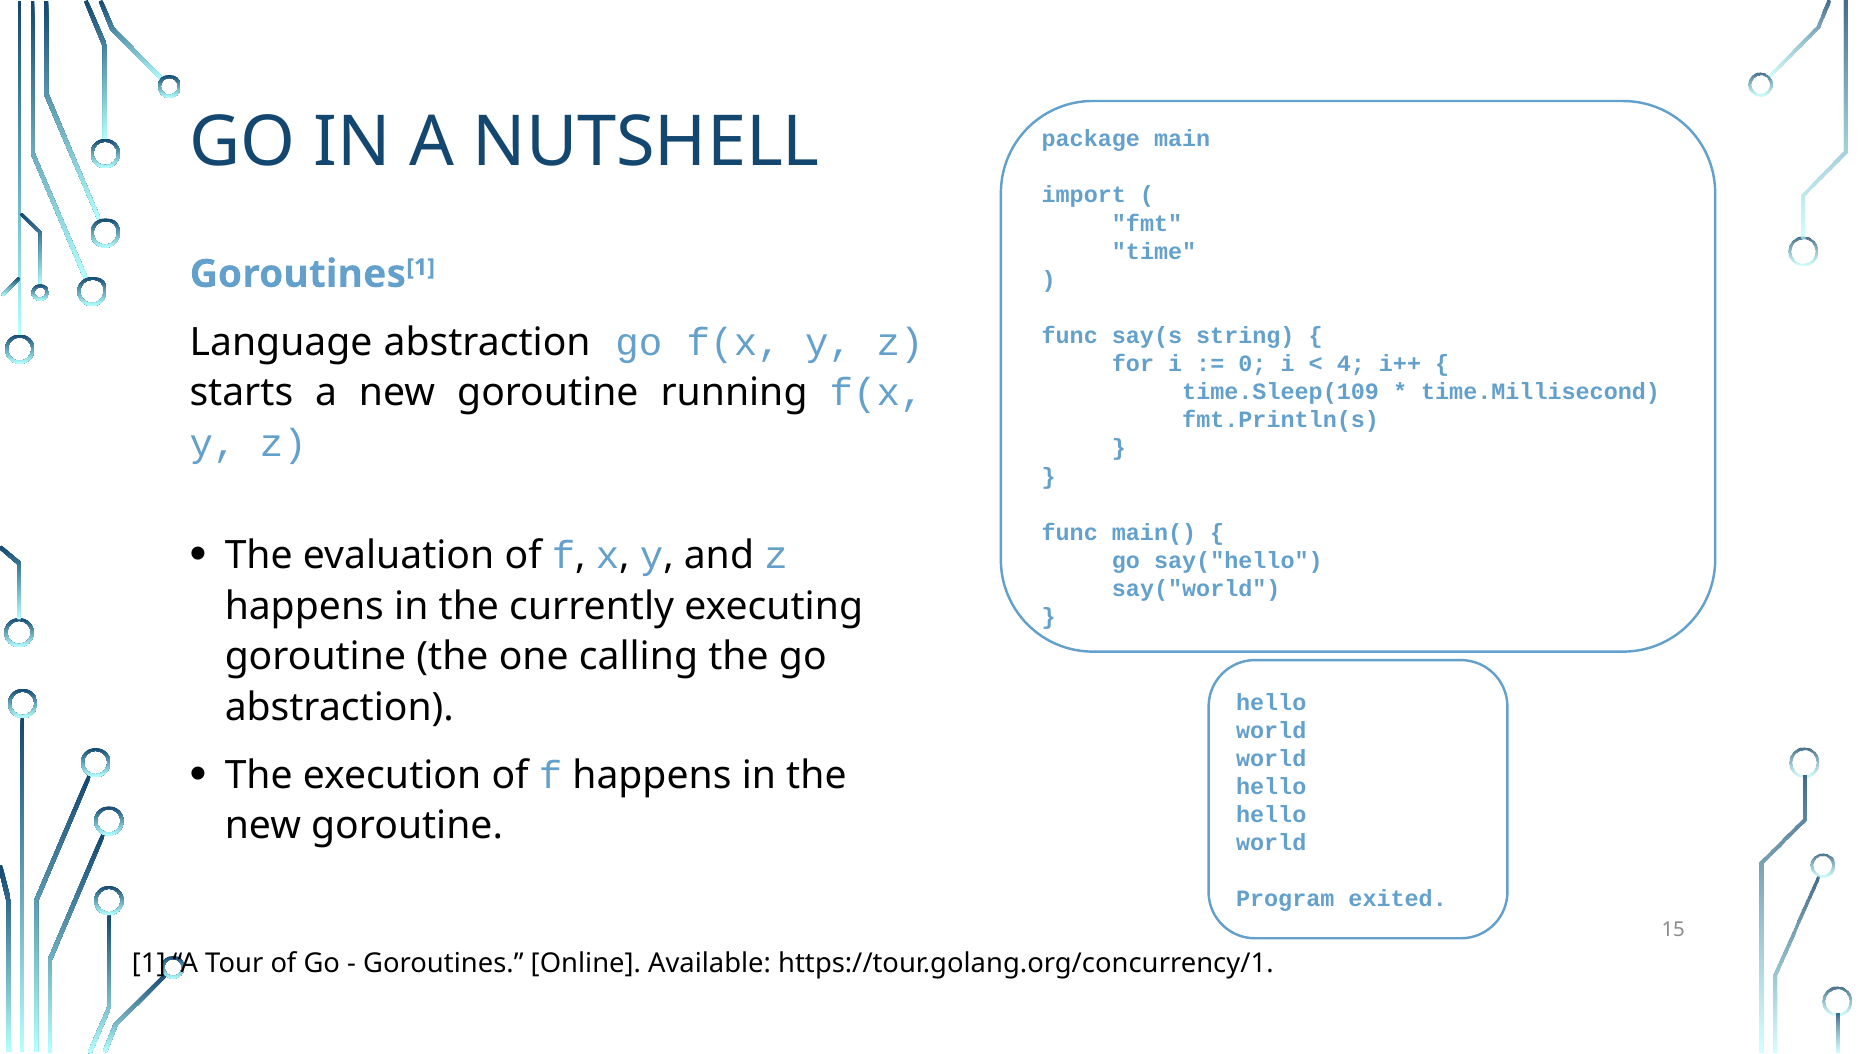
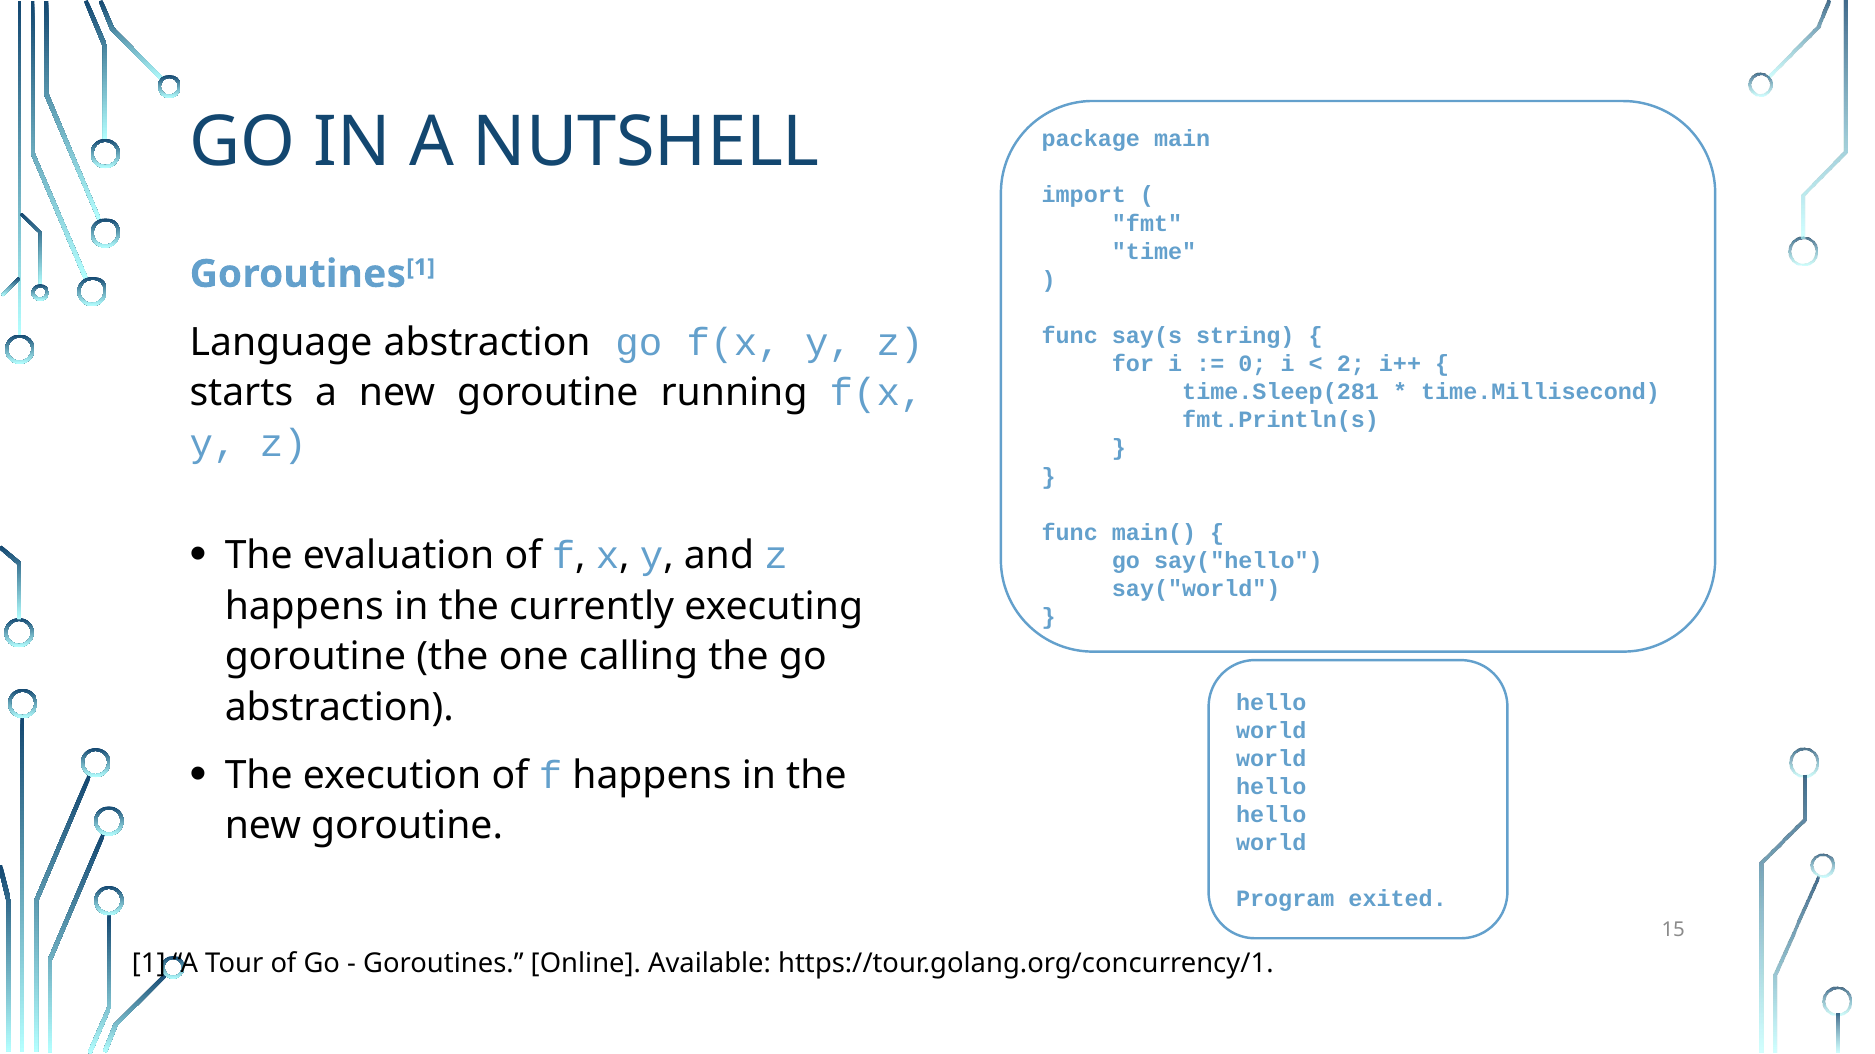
4: 4 -> 2
time.Sleep(109: time.Sleep(109 -> time.Sleep(281
